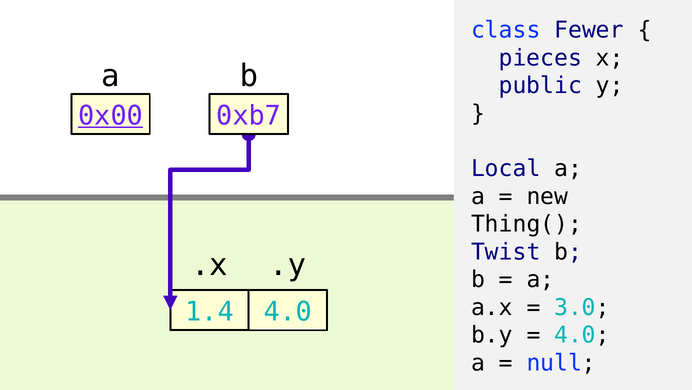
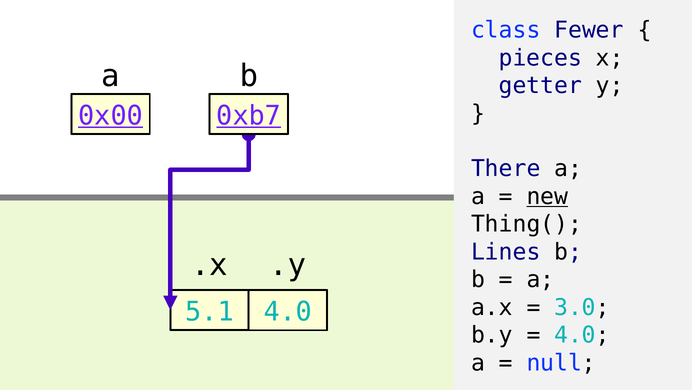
public: public -> getter
0xb7 underline: none -> present
Local: Local -> There
new underline: none -> present
Twist: Twist -> Lines
1.4: 1.4 -> 5.1
